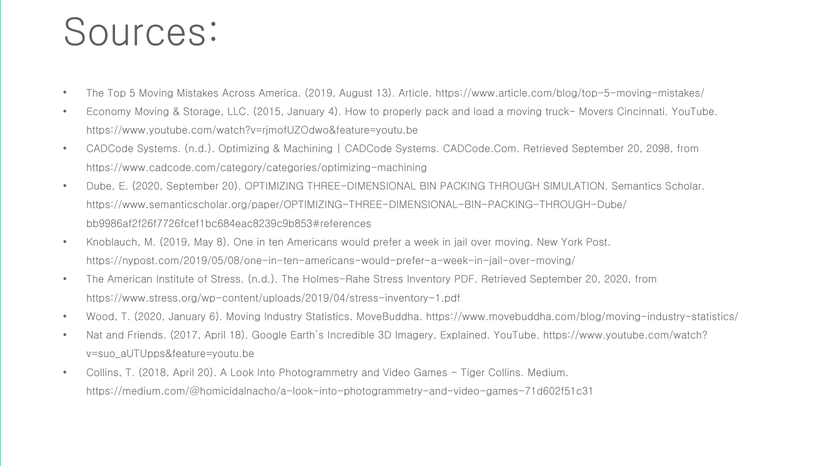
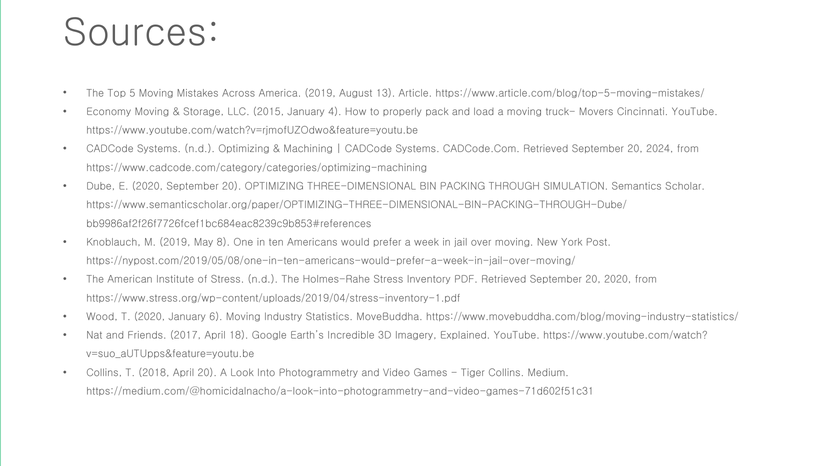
2098: 2098 -> 2024
